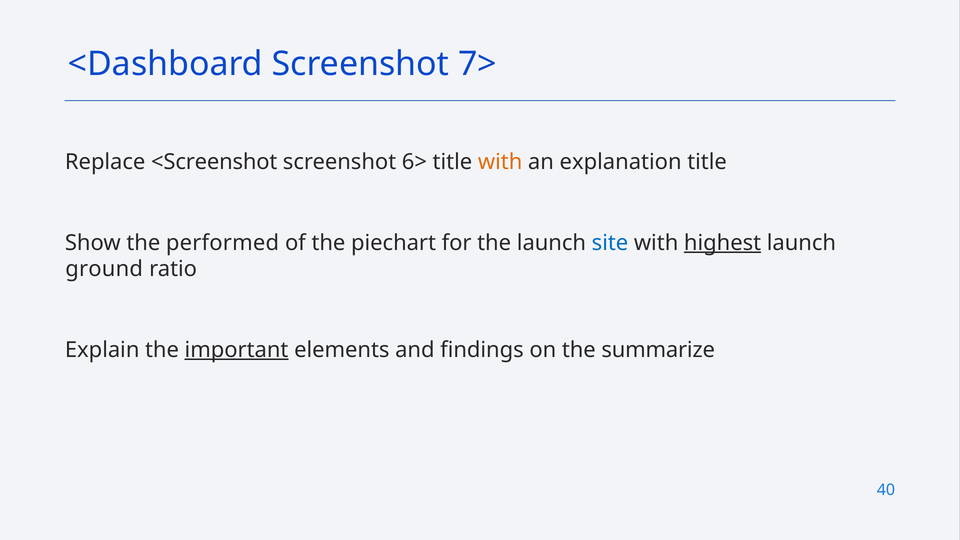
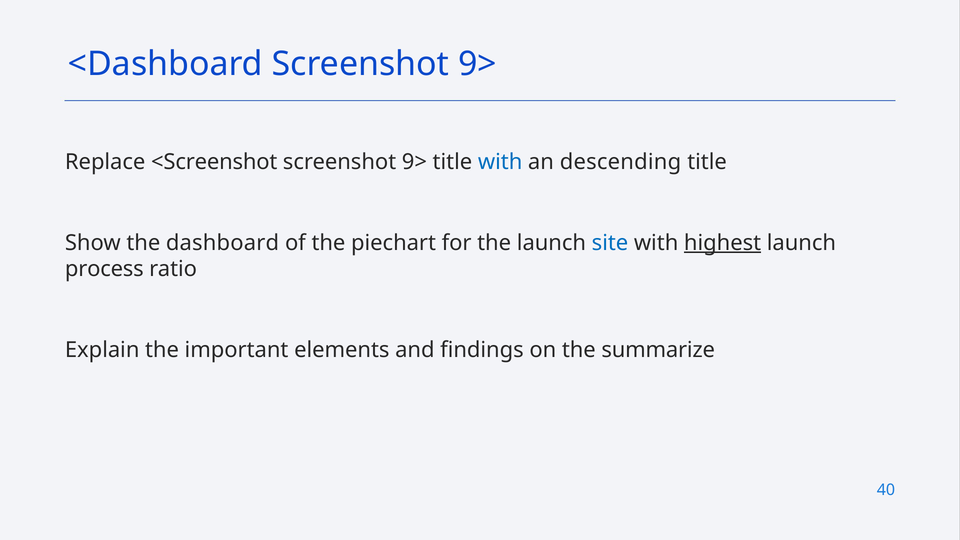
<Dashboard Screenshot 7>: 7> -> 9>
6> at (414, 162): 6> -> 9>
with at (500, 162) colour: orange -> blue
explanation: explanation -> descending
performed: performed -> dashboard
ground: ground -> process
important underline: present -> none
